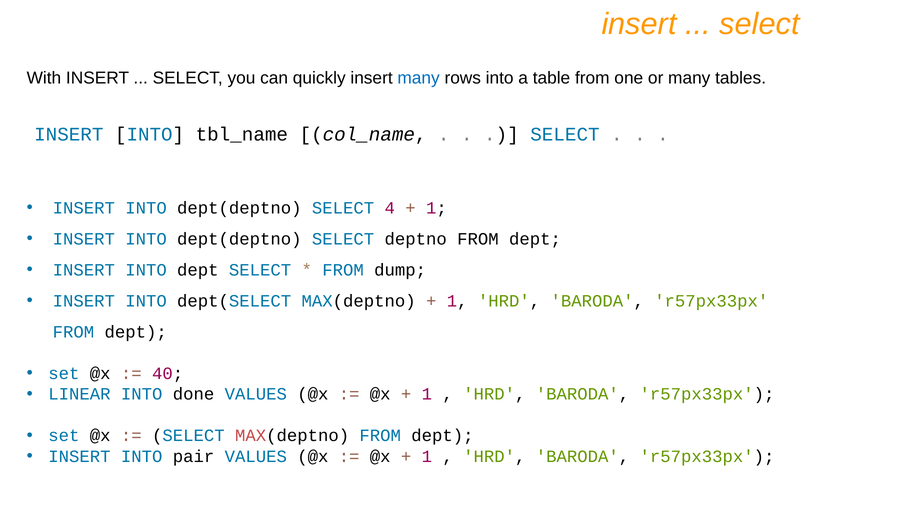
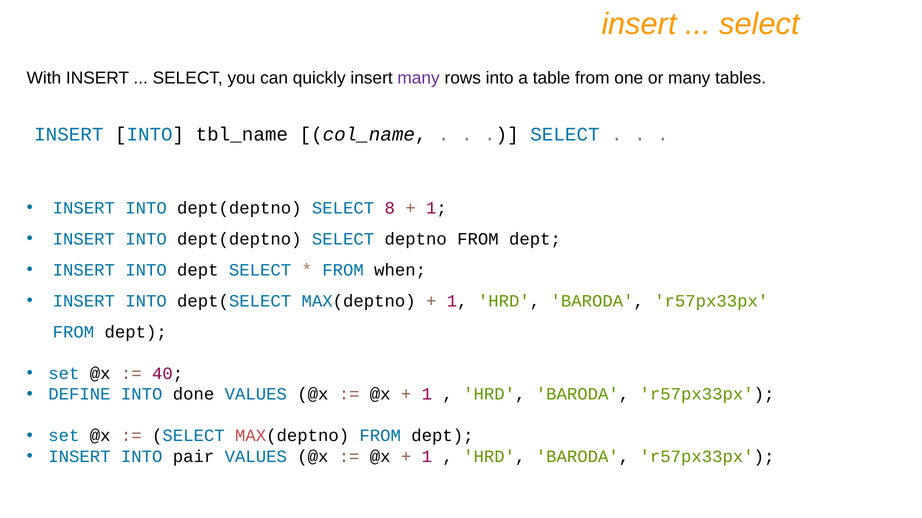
many at (419, 78) colour: blue -> purple
4: 4 -> 8
dump: dump -> when
LINEAR: LINEAR -> DEFINE
